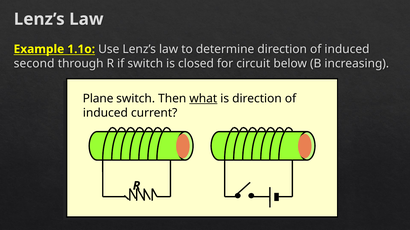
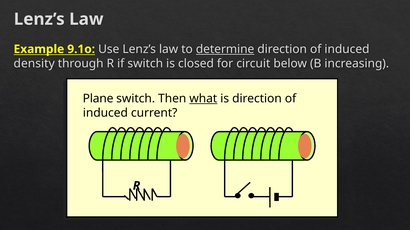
1.1o: 1.1o -> 9.1o
determine underline: none -> present
second: second -> density
